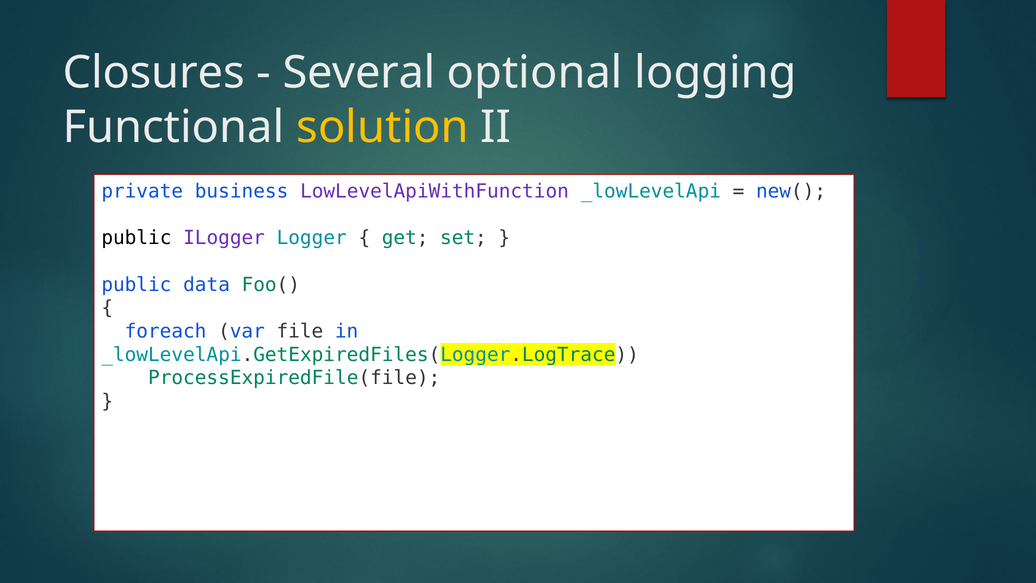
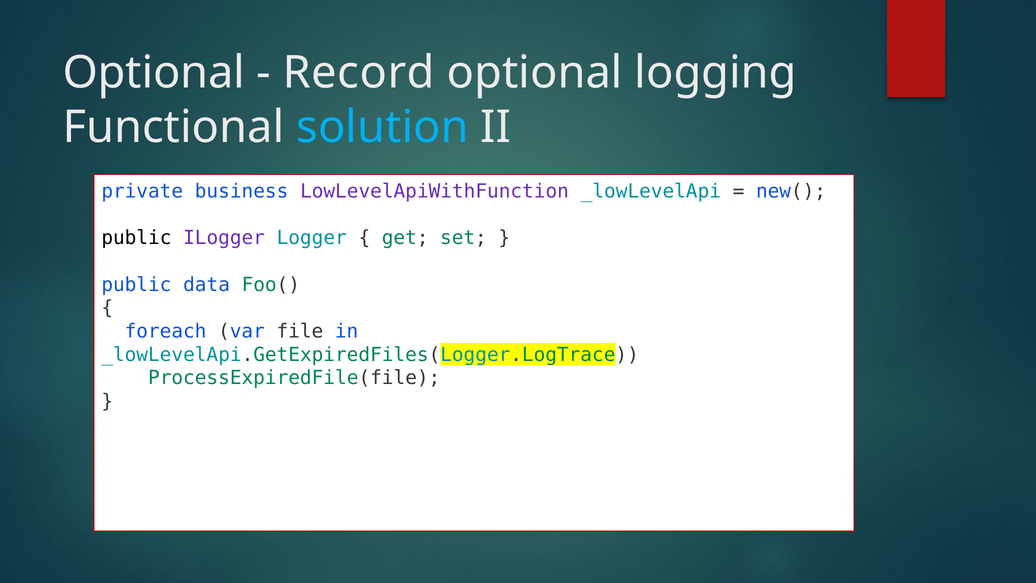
Closures at (154, 73): Closures -> Optional
Several: Several -> Record
solution colour: yellow -> light blue
